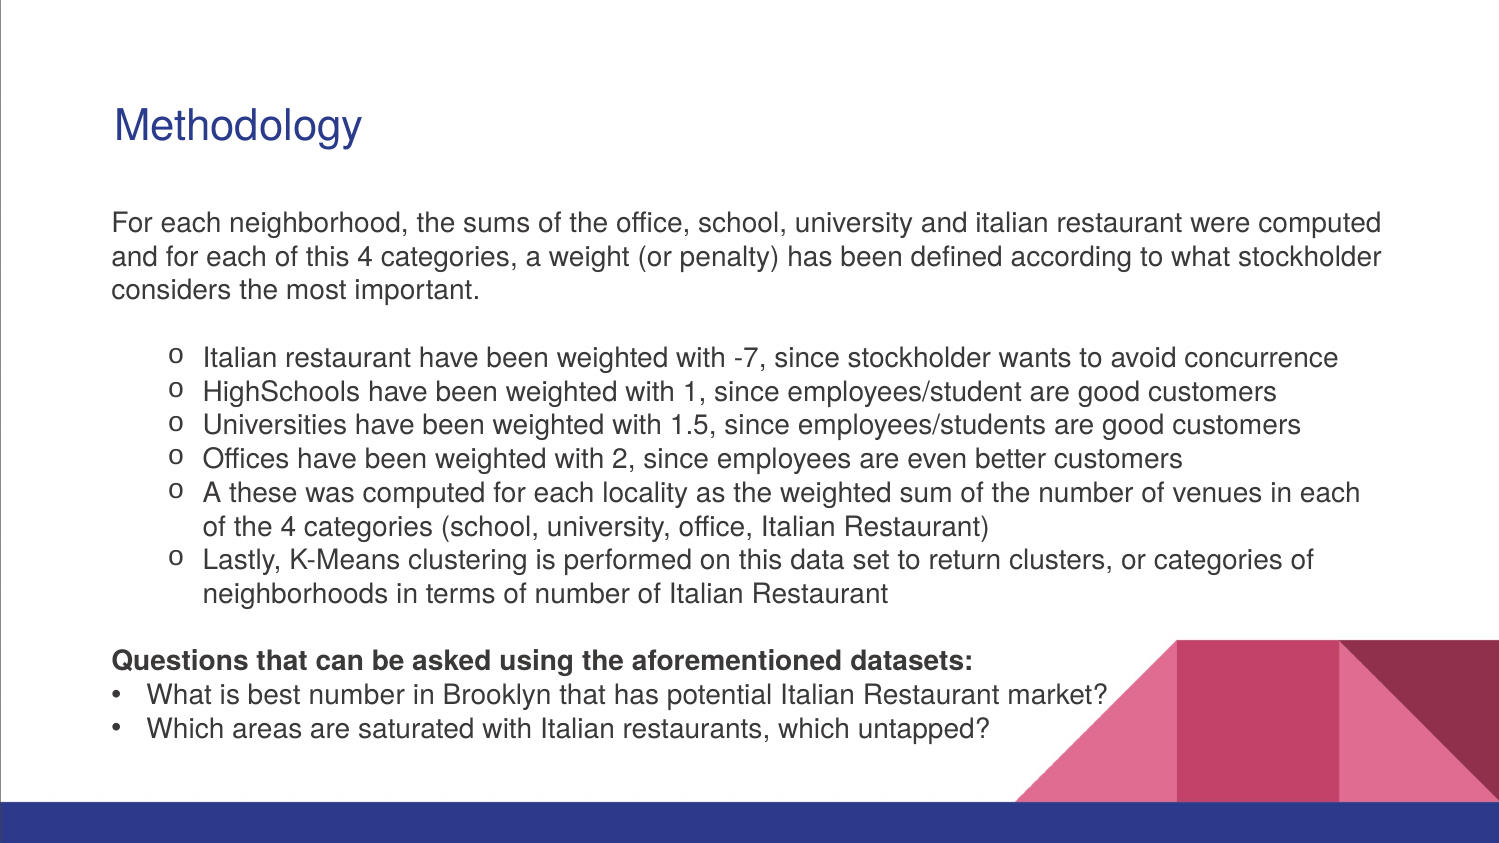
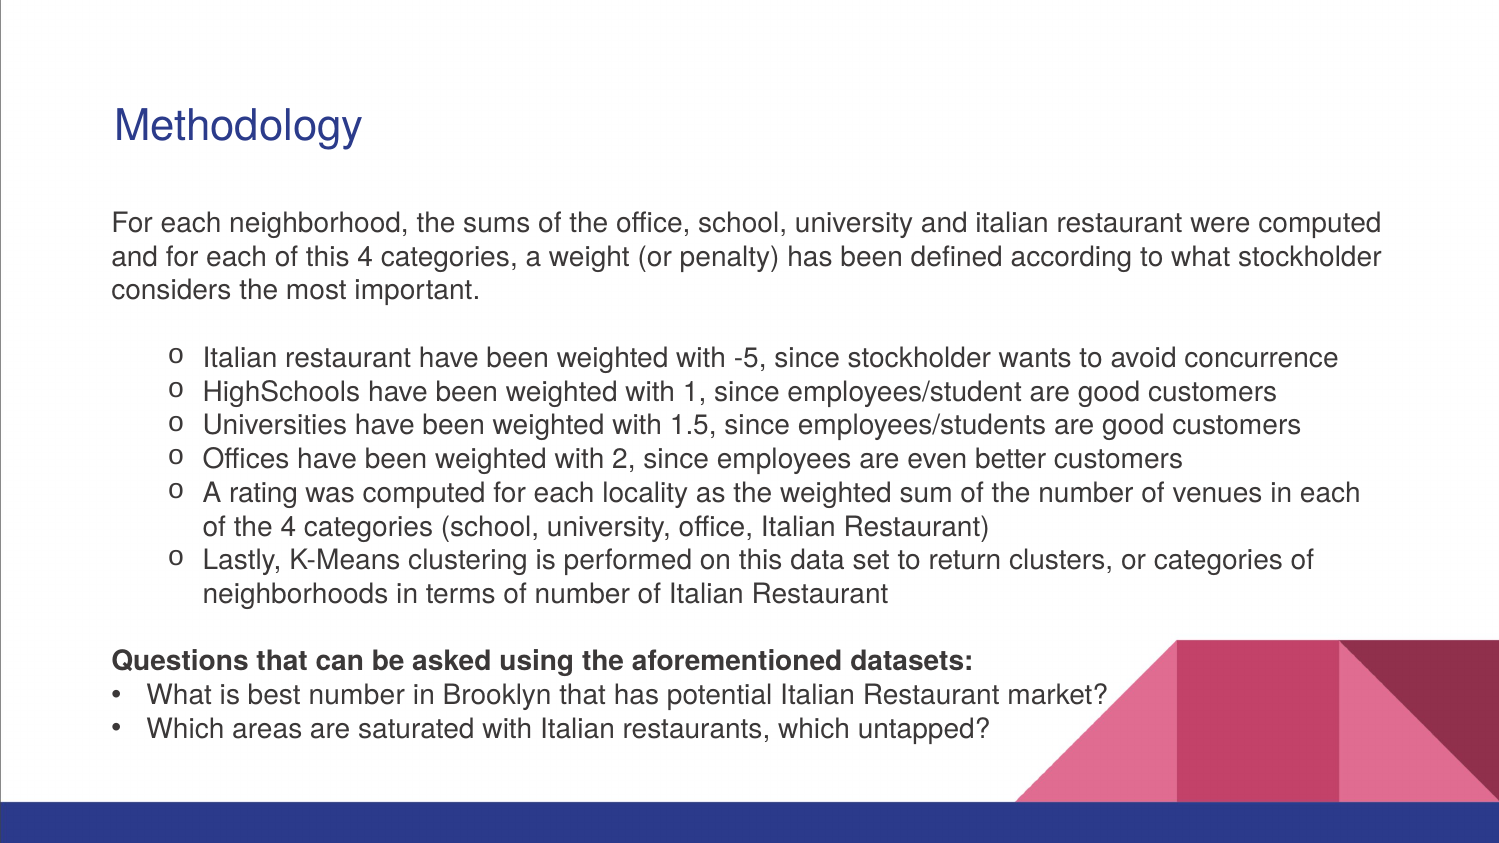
-7: -7 -> -5
these: these -> rating
